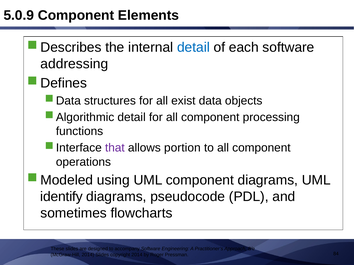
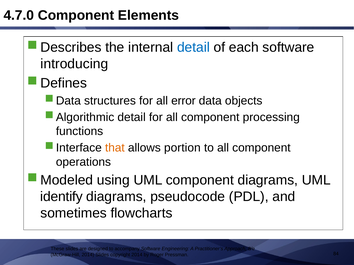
5.0.9: 5.0.9 -> 4.7.0
addressing: addressing -> introducing
exist: exist -> error
that colour: purple -> orange
